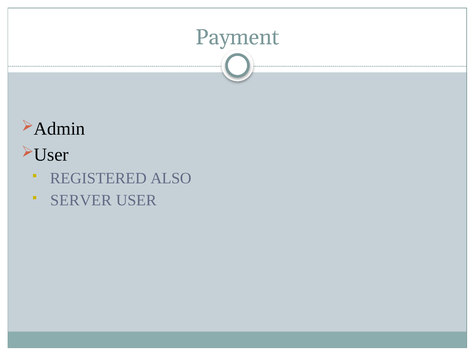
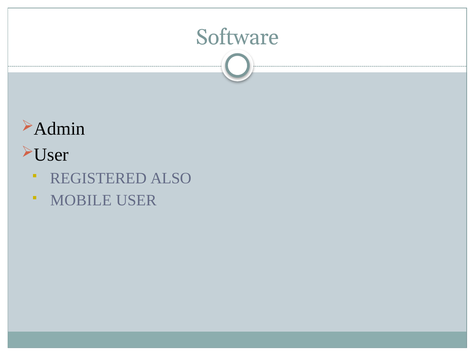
Payment: Payment -> Software
SERVER: SERVER -> MOBILE
